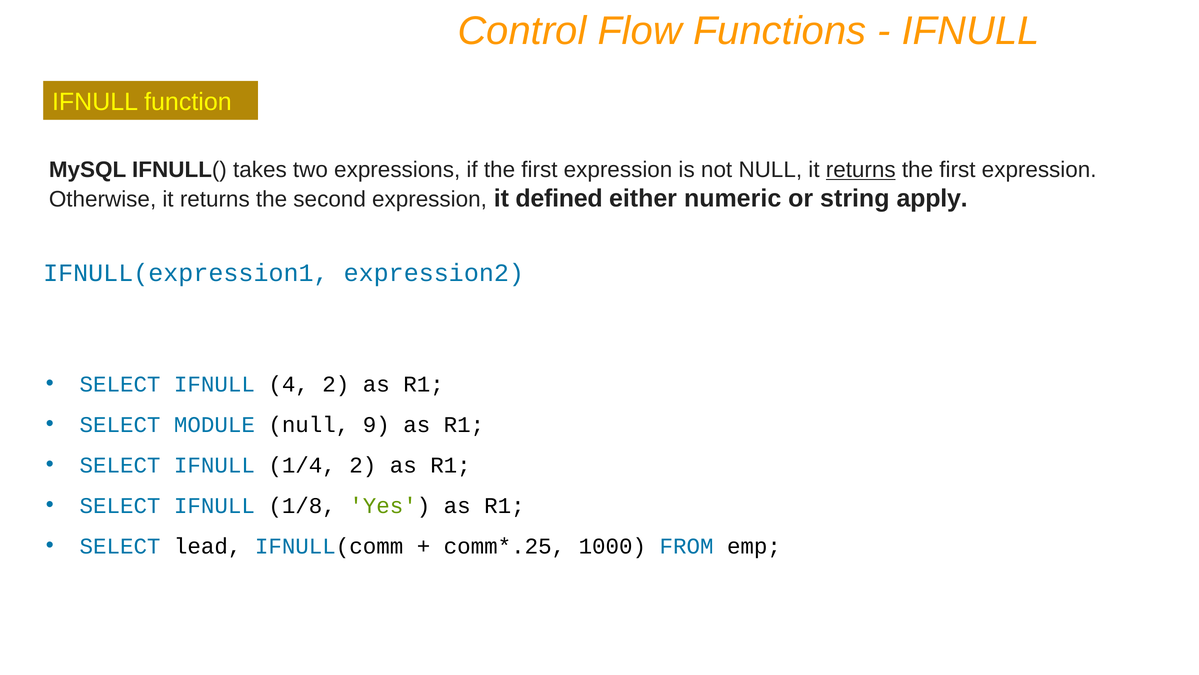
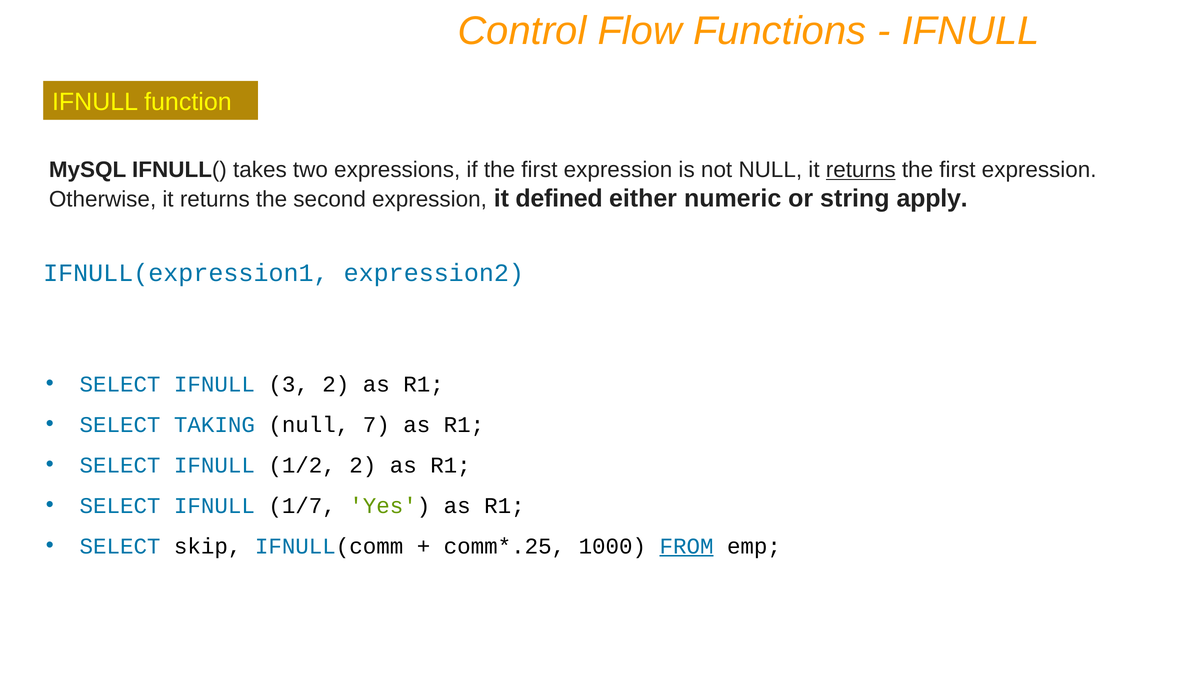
4: 4 -> 3
MODULE: MODULE -> TAKING
9: 9 -> 7
1/4: 1/4 -> 1/2
1/8: 1/8 -> 1/7
lead: lead -> skip
FROM underline: none -> present
